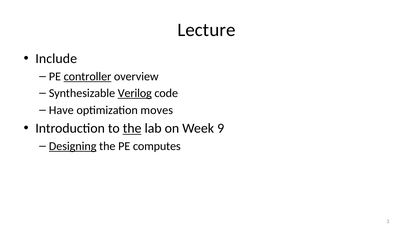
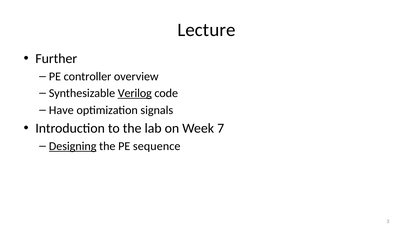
Include: Include -> Further
controller underline: present -> none
moves: moves -> signals
the at (132, 129) underline: present -> none
9: 9 -> 7
computes: computes -> sequence
